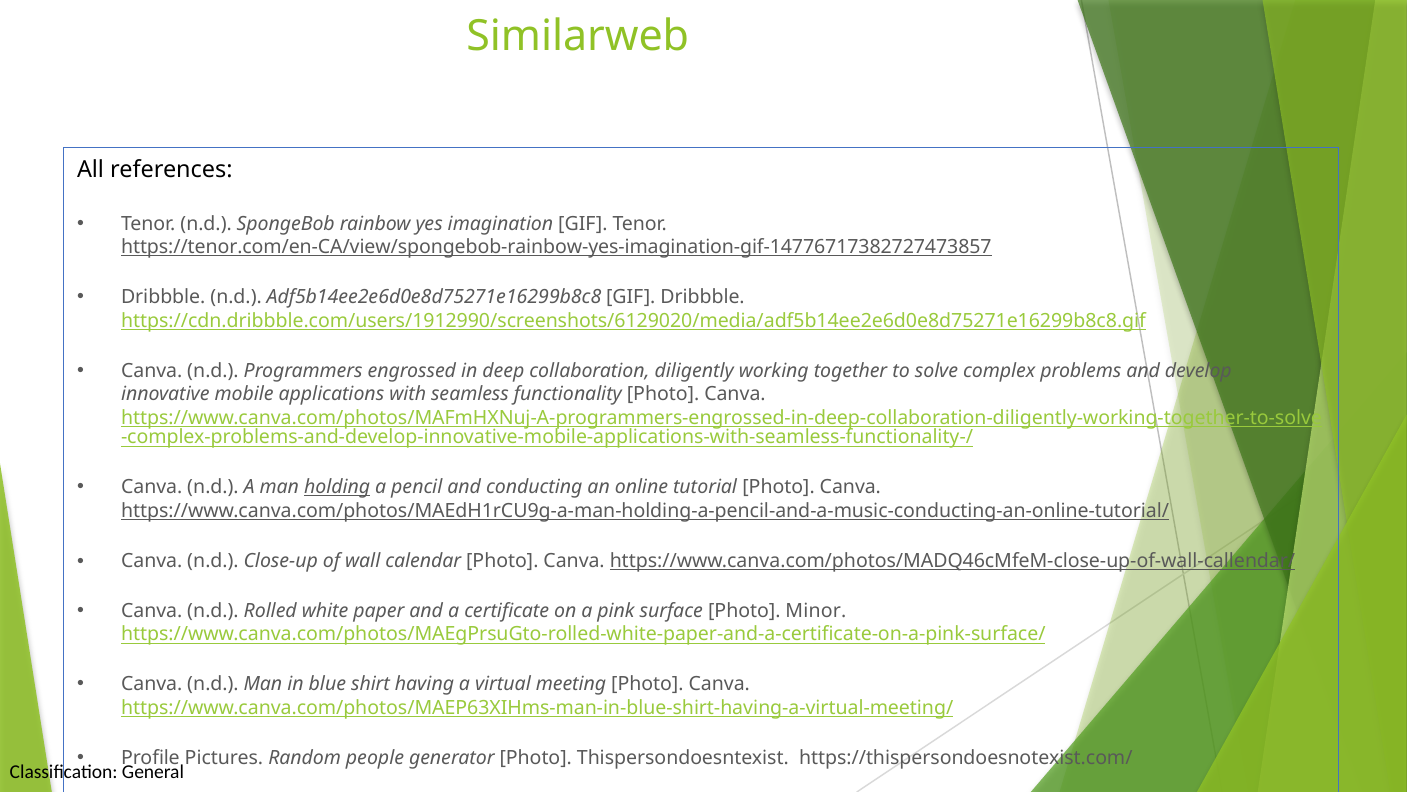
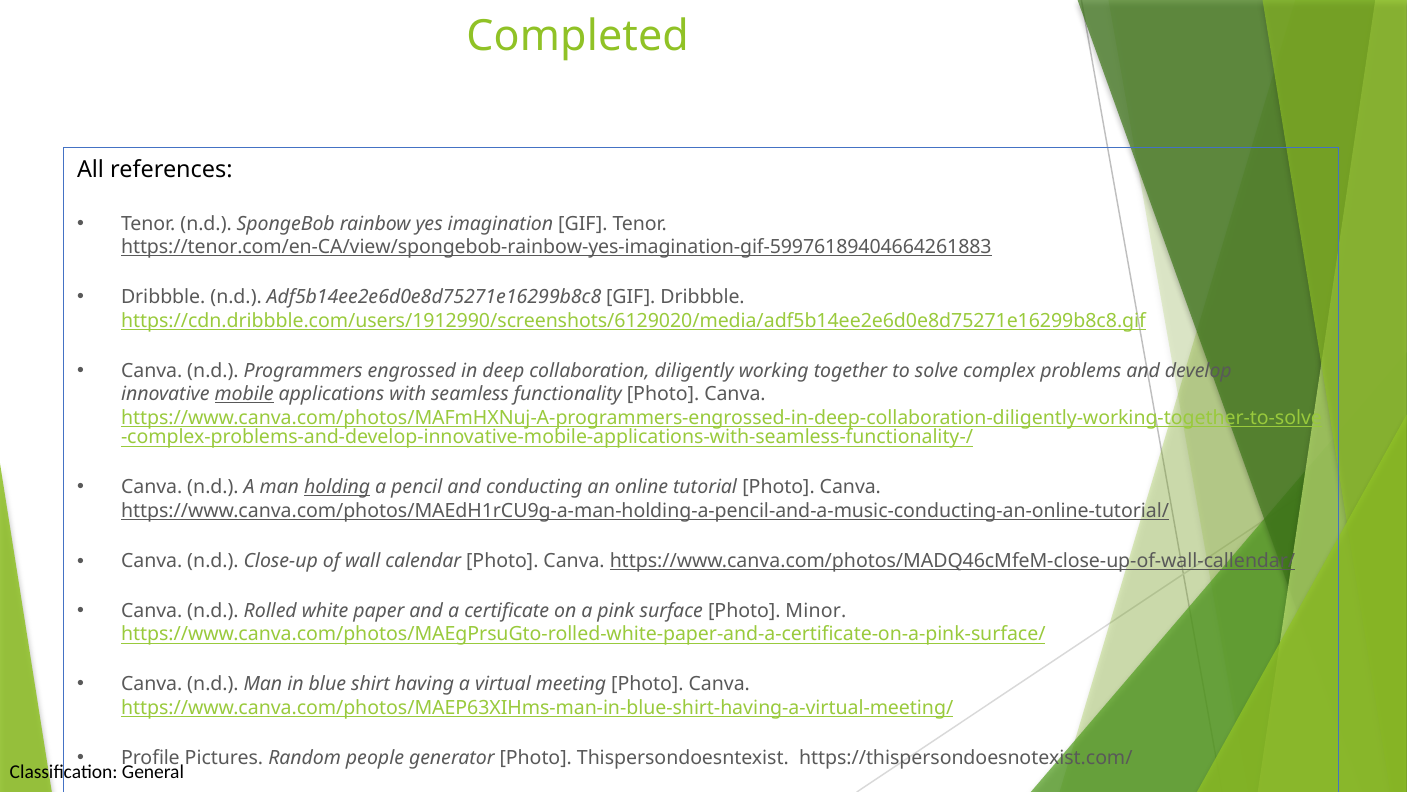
Similarweb: Similarweb -> Completed
https://tenor.com/en-CA/view/spongebob-rainbow-yes-imagination-gif-14776717382727473857: https://tenor.com/en-CA/view/spongebob-rainbow-yes-imagination-gif-14776717382727473857 -> https://tenor.com/en-CA/view/spongebob-rainbow-yes-imagination-gif-59976189404664261883
mobile underline: none -> present
